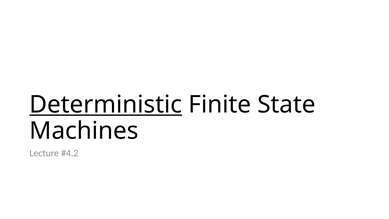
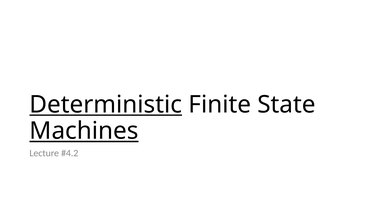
Machines underline: none -> present
